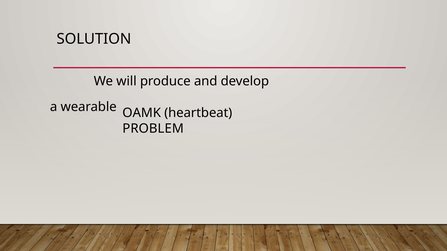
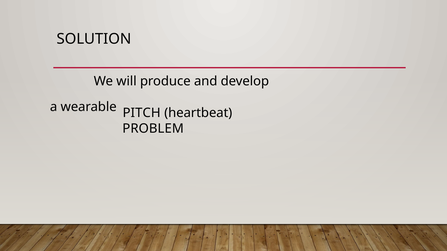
OAMK: OAMK -> PITCH
